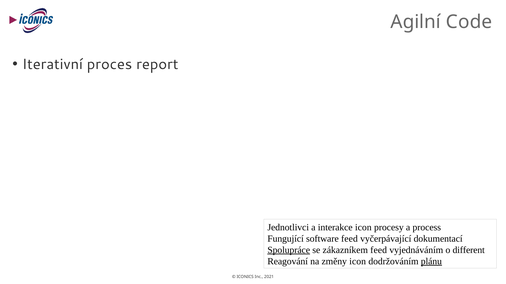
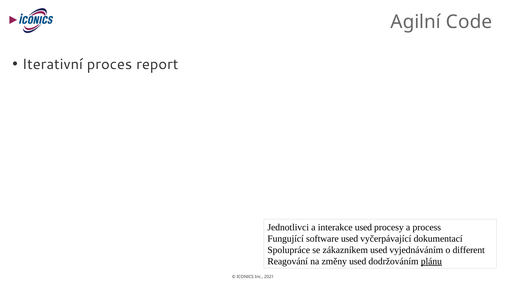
interakce icon: icon -> used
software feed: feed -> used
Spolupráce underline: present -> none
zákazníkem feed: feed -> used
změny icon: icon -> used
